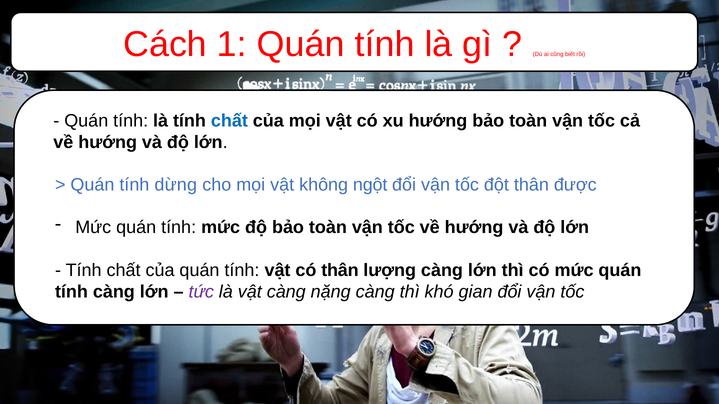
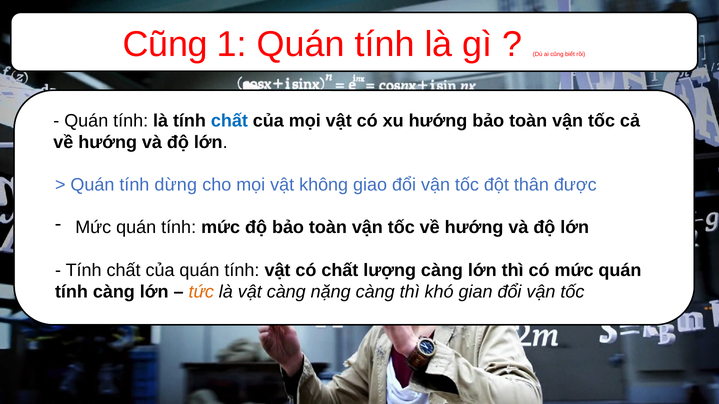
Cách at (165, 44): Cách -> Cũng
ngột: ngột -> giao
có thân: thân -> chất
tức colour: purple -> orange
